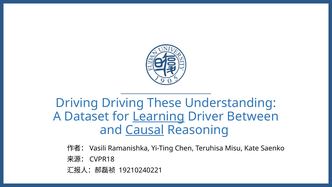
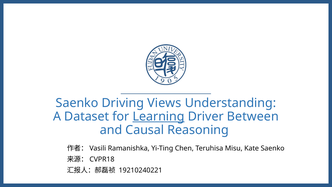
Driving at (77, 103): Driving -> Saenko
These: These -> Views
Causal underline: present -> none
